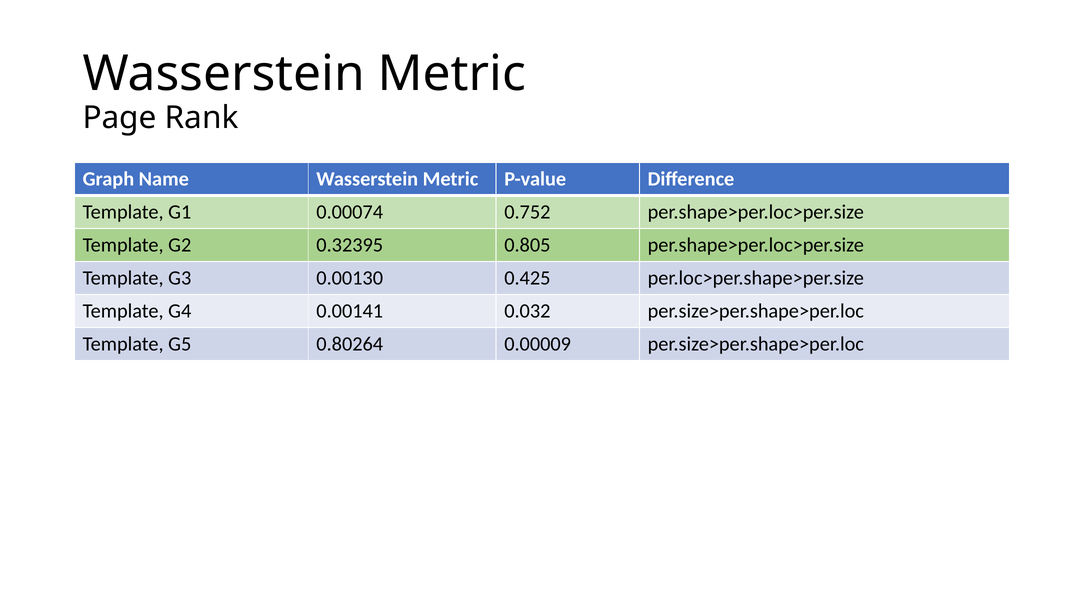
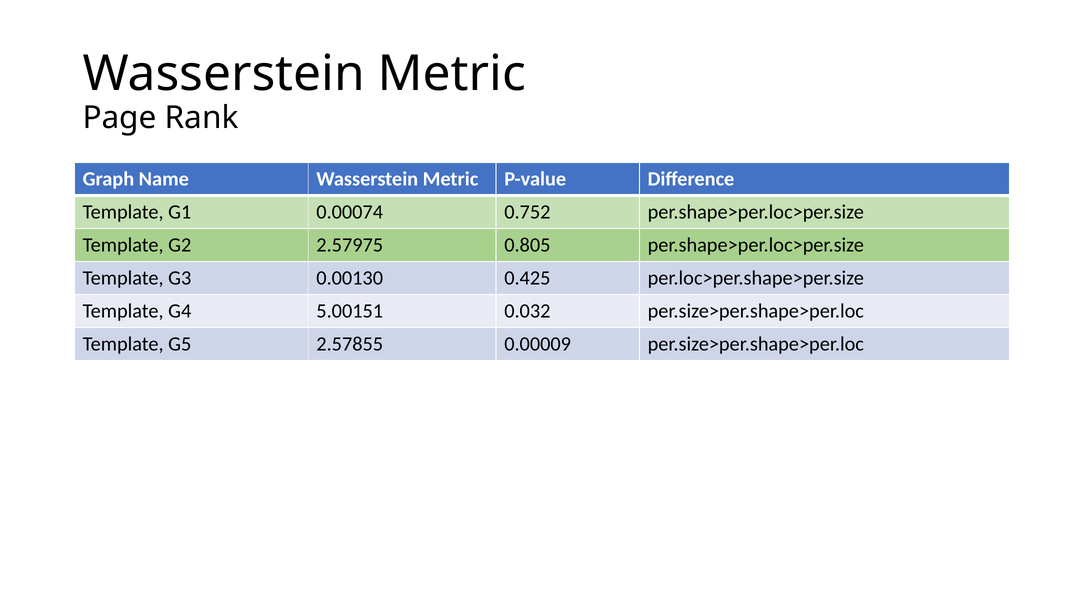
0.32395: 0.32395 -> 2.57975
0.00141: 0.00141 -> 5.00151
0.80264: 0.80264 -> 2.57855
